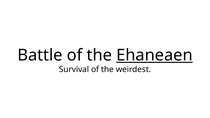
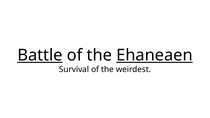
Battle underline: none -> present
